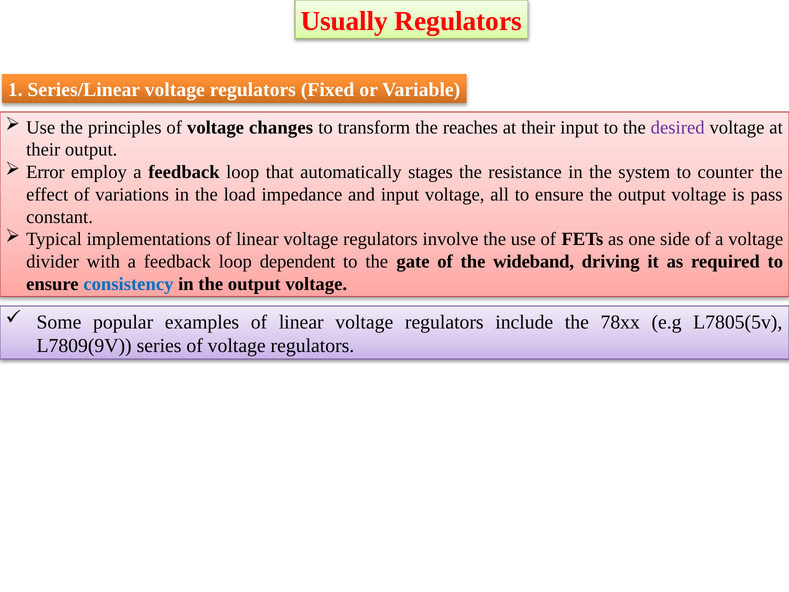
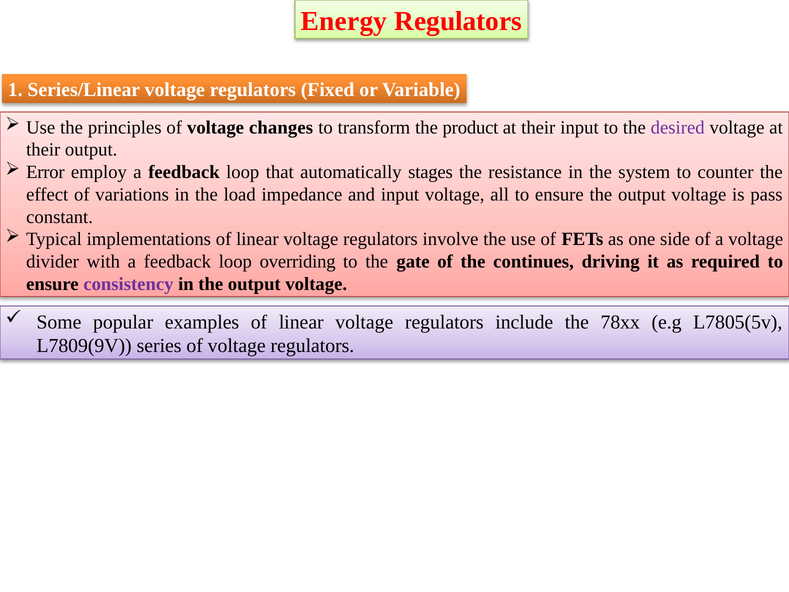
Usually: Usually -> Energy
reaches: reaches -> product
dependent: dependent -> overriding
wideband: wideband -> continues
consistency colour: blue -> purple
